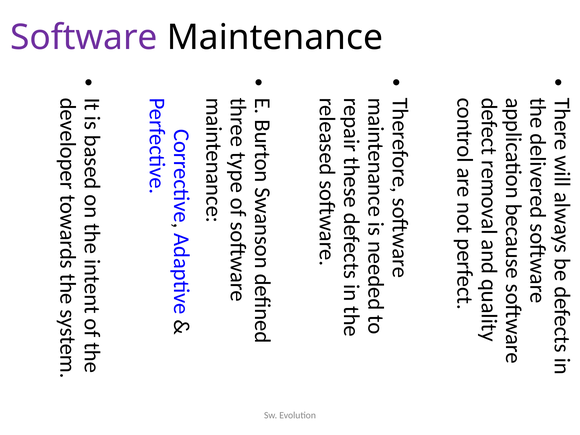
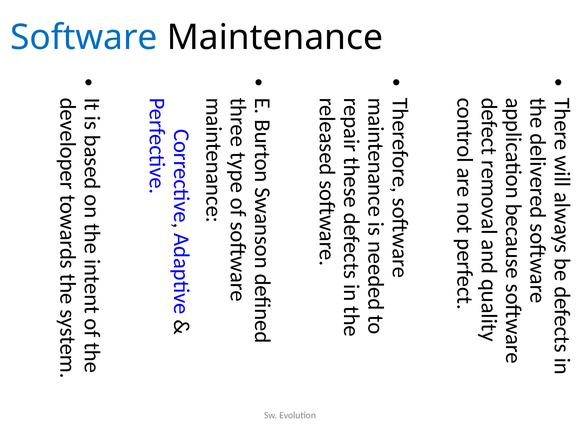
Software colour: purple -> blue
